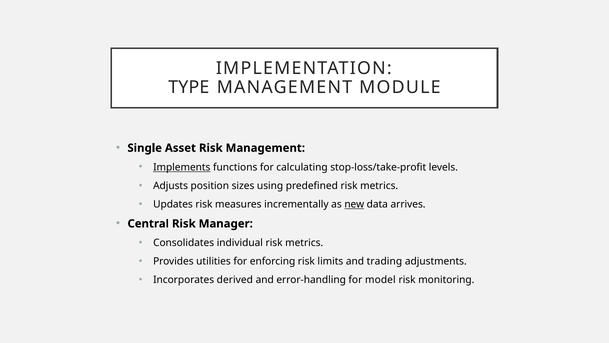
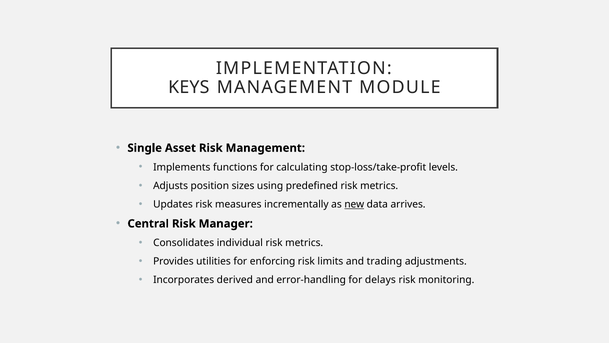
TYPE: TYPE -> KEYS
Implements underline: present -> none
model: model -> delays
